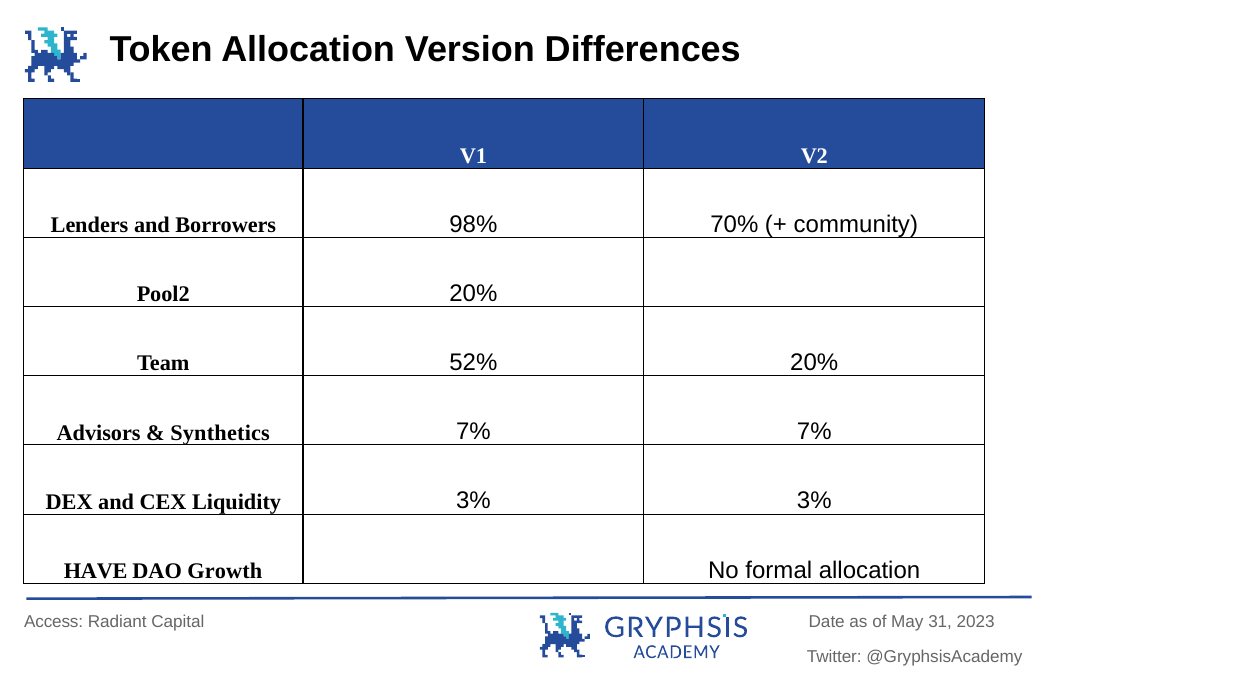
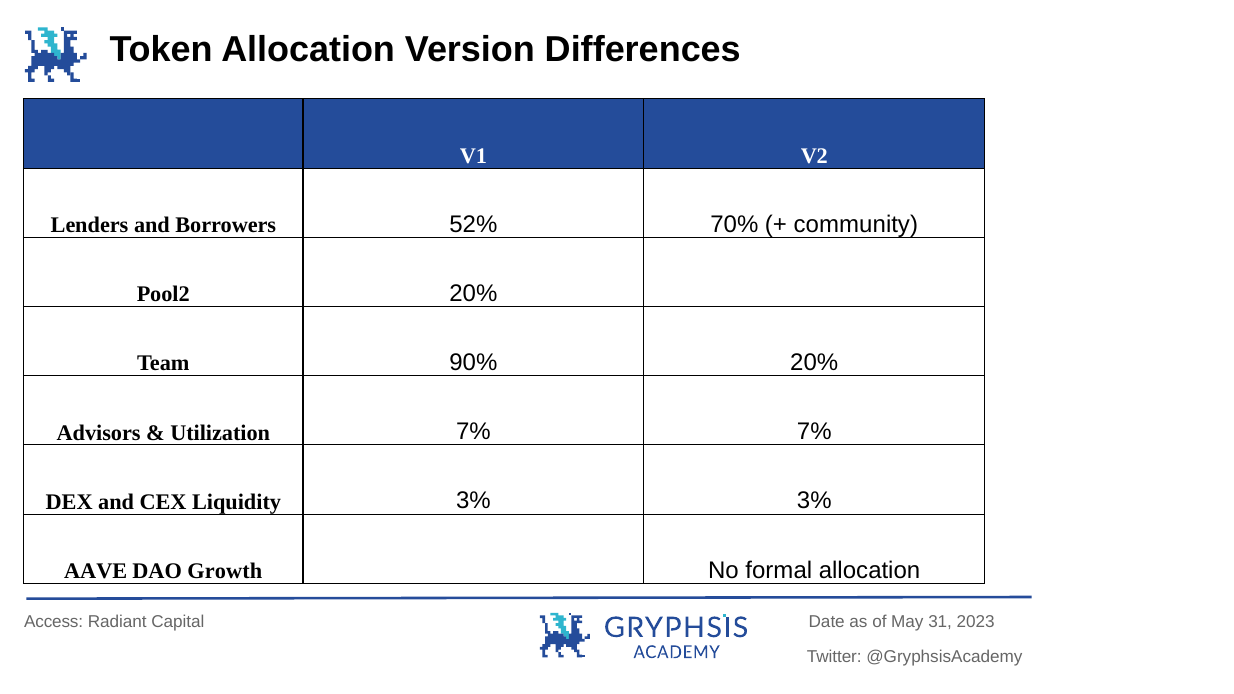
98%: 98% -> 52%
52%: 52% -> 90%
Synthetics: Synthetics -> Utilization
HAVE: HAVE -> AAVE
